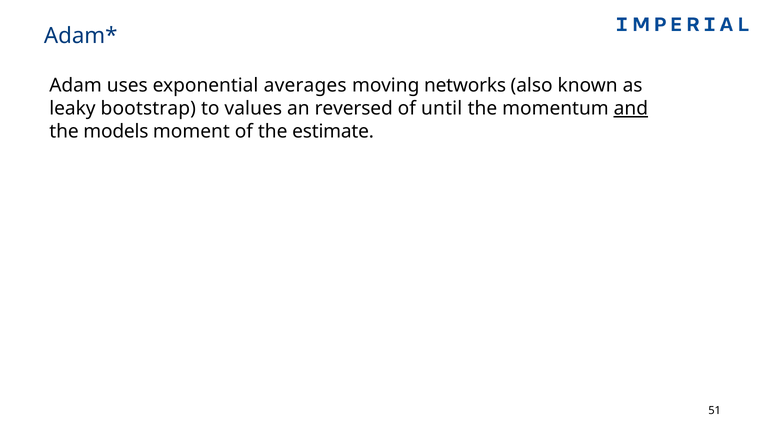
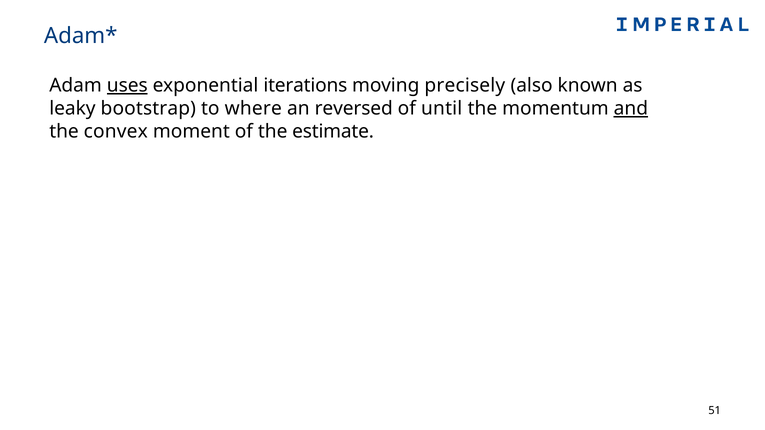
uses underline: none -> present
averages: averages -> iterations
networks: networks -> precisely
values: values -> where
models: models -> convex
